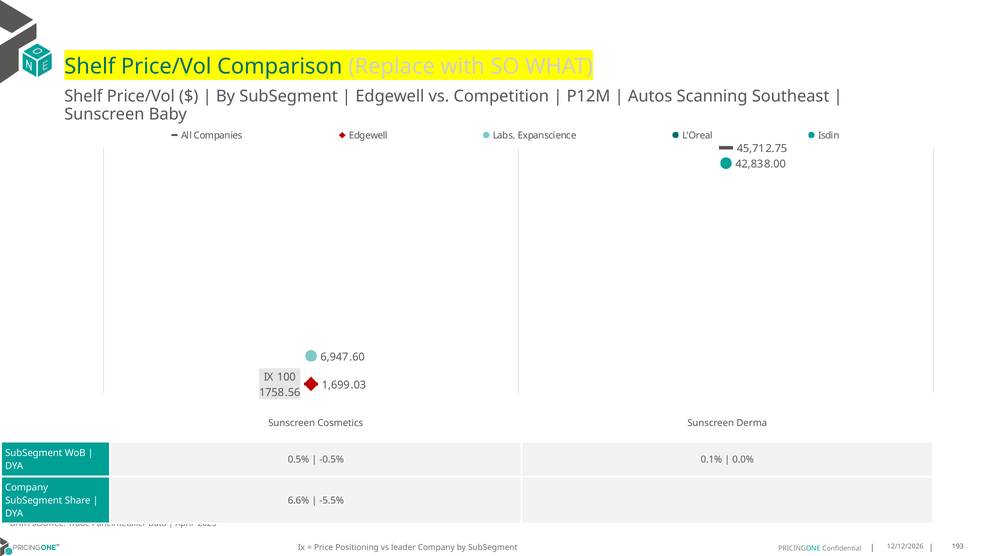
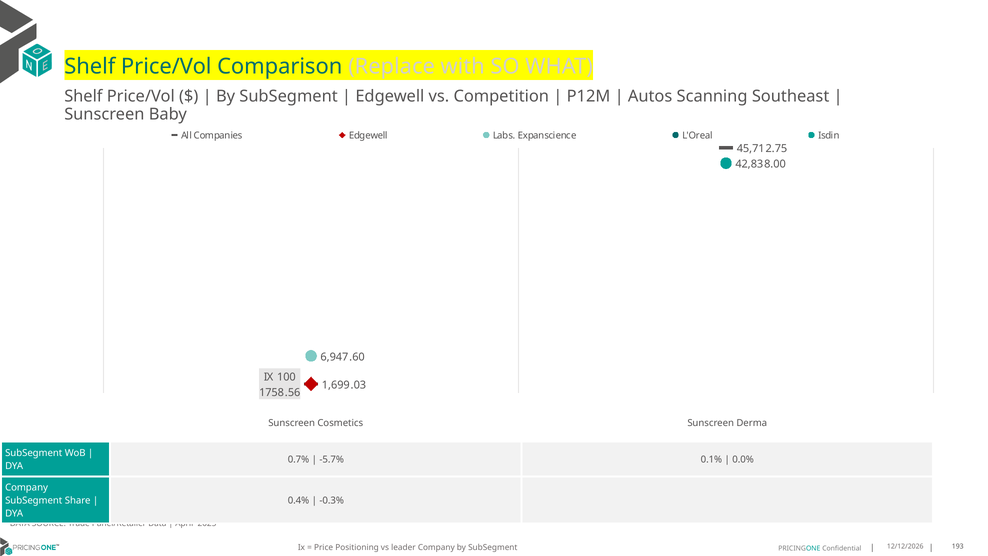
0.5%: 0.5% -> 0.7%
-0.5%: -0.5% -> -5.7%
6.6%: 6.6% -> 0.4%
-5.5%: -5.5% -> -0.3%
